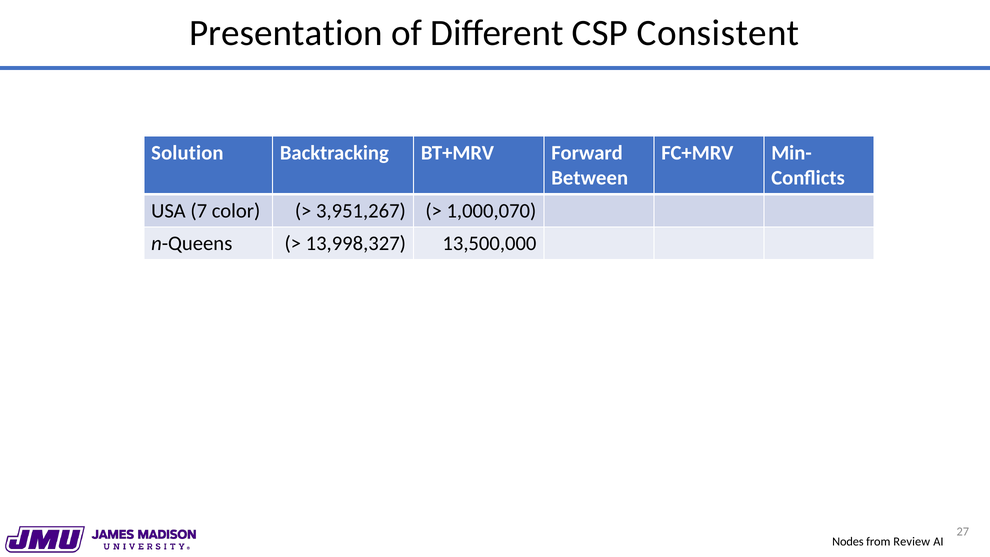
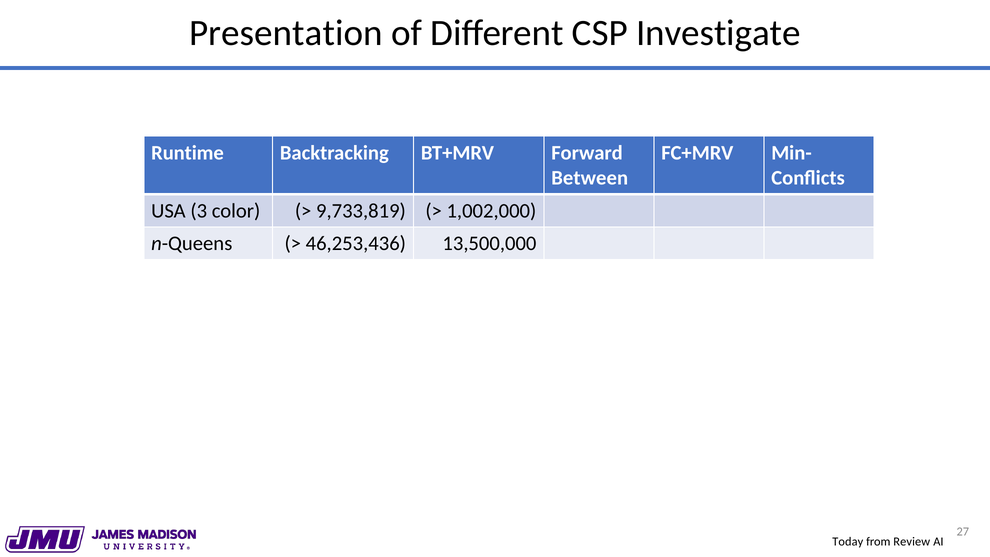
Consistent: Consistent -> Investigate
Solution: Solution -> Runtime
7: 7 -> 3
3,951,267: 3,951,267 -> 9,733,819
1,000,070: 1,000,070 -> 1,002,000
13,998,327: 13,998,327 -> 46,253,436
Nodes: Nodes -> Today
